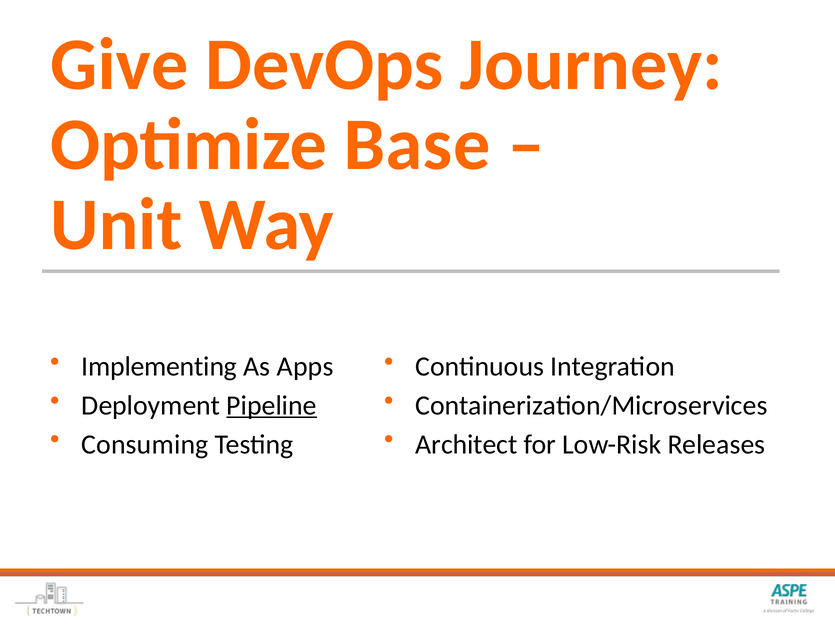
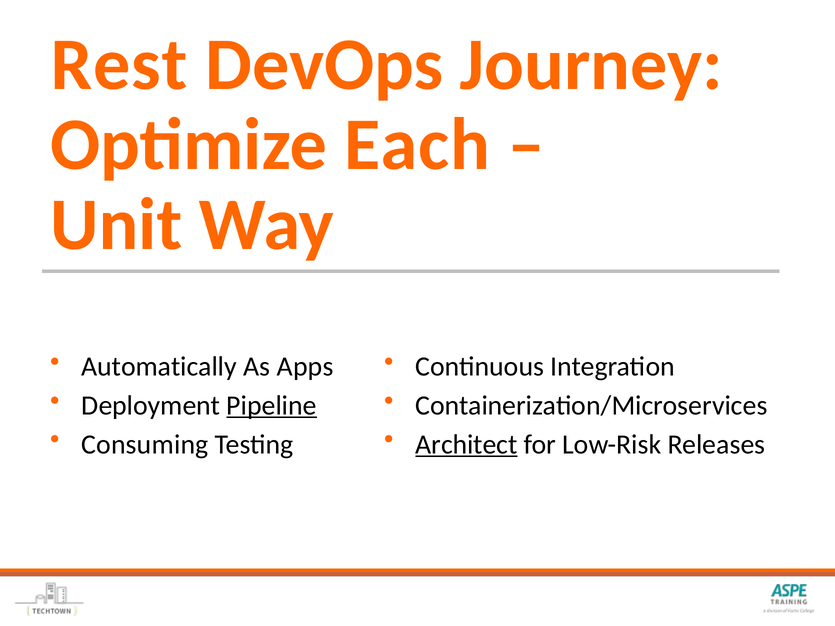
Give: Give -> Rest
Base: Base -> Each
Implementing: Implementing -> Automatically
Architect underline: none -> present
